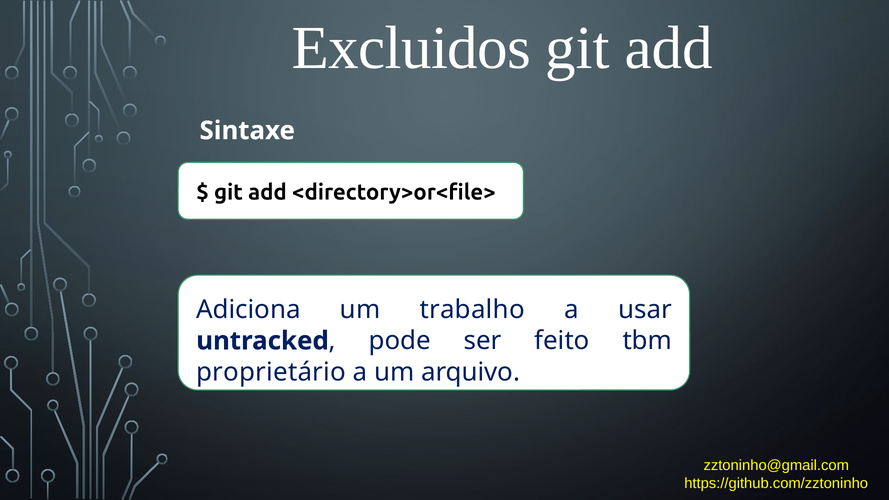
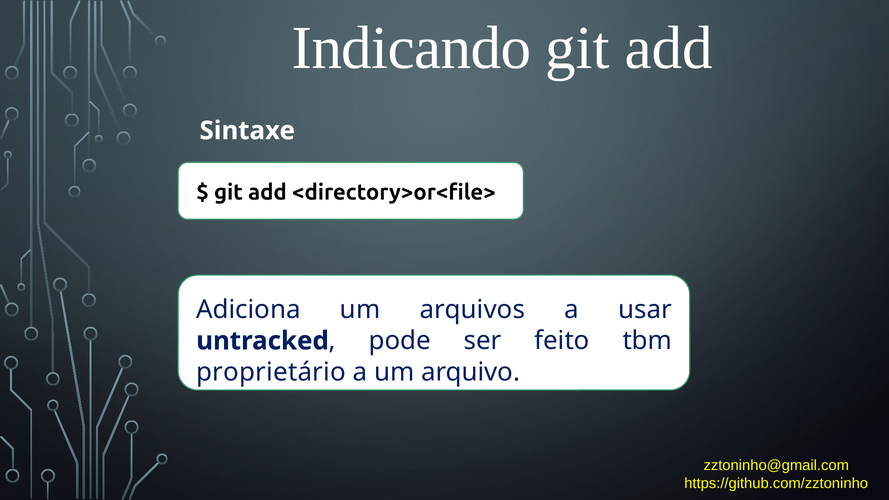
Excluidos: Excluidos -> Indicando
trabalho: trabalho -> arquivos
